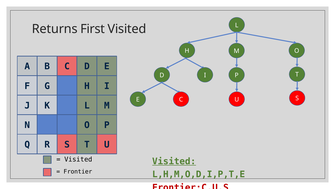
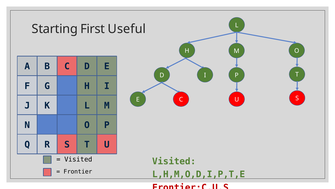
Returns: Returns -> Starting
First Visited: Visited -> Useful
Visited at (174, 161) underline: present -> none
